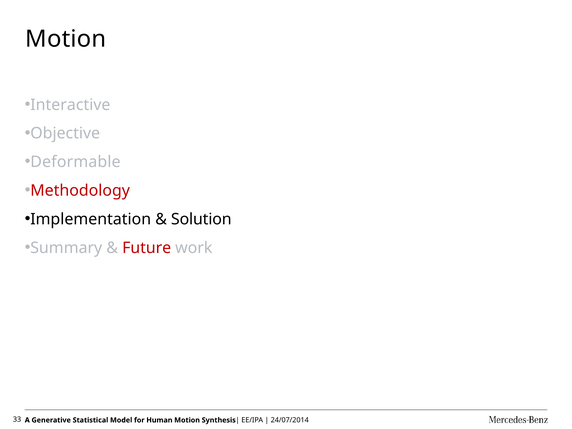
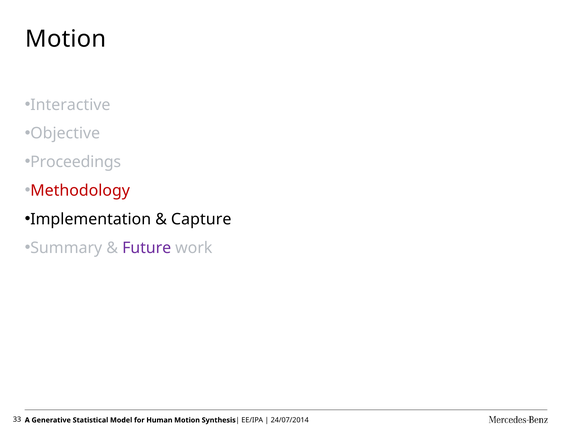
Deformable: Deformable -> Proceedings
Solution: Solution -> Capture
Future colour: red -> purple
